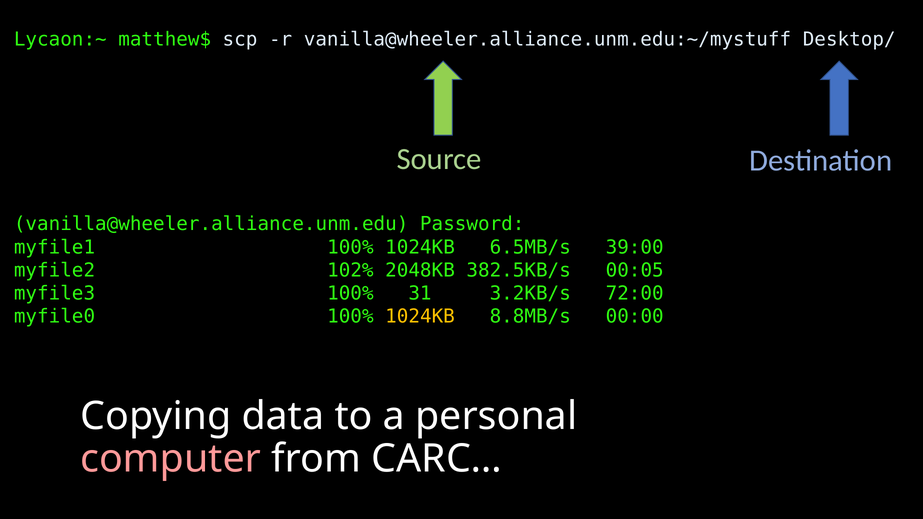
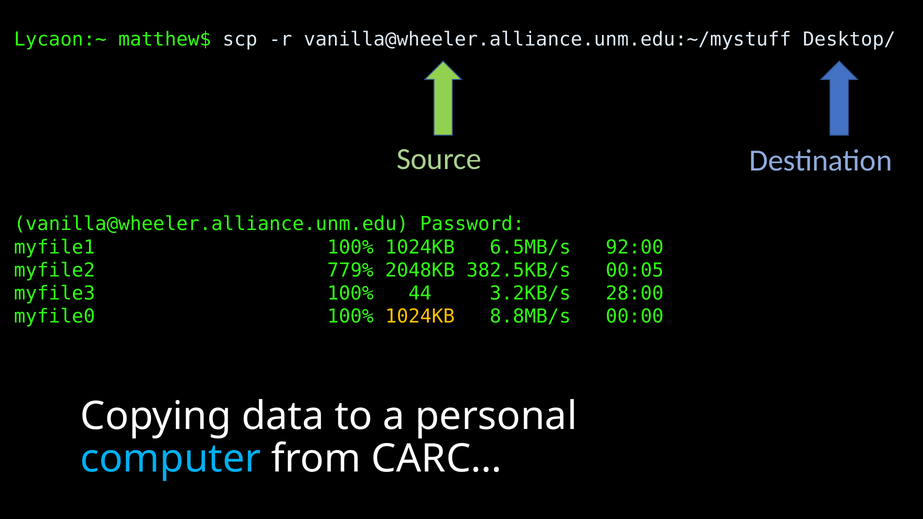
39:00: 39:00 -> 92:00
102%: 102% -> 779%
31: 31 -> 44
72:00: 72:00 -> 28:00
computer colour: pink -> light blue
